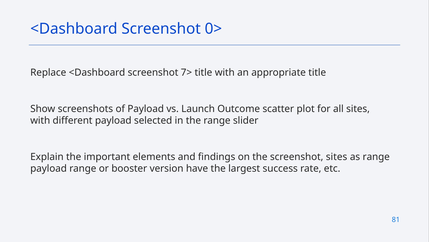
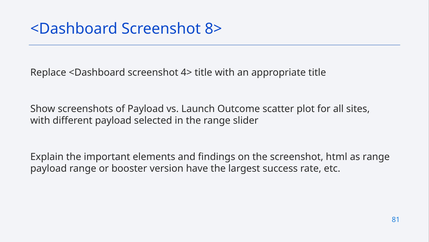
0>: 0> -> 8>
7>: 7> -> 4>
screenshot sites: sites -> html
